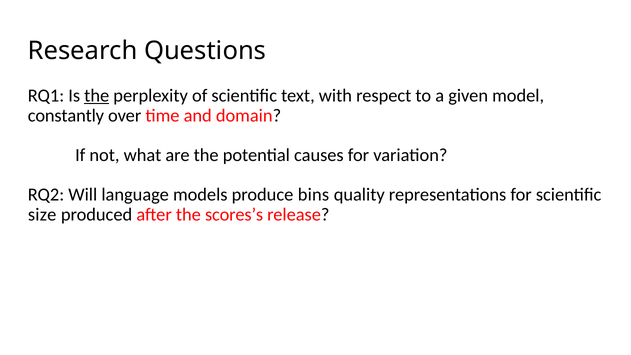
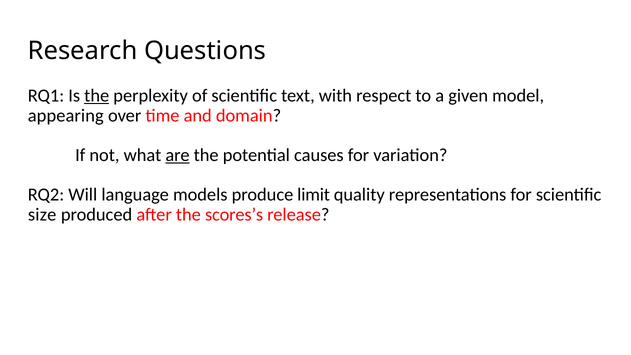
constantly: constantly -> appearing
are underline: none -> present
bins: bins -> limit
